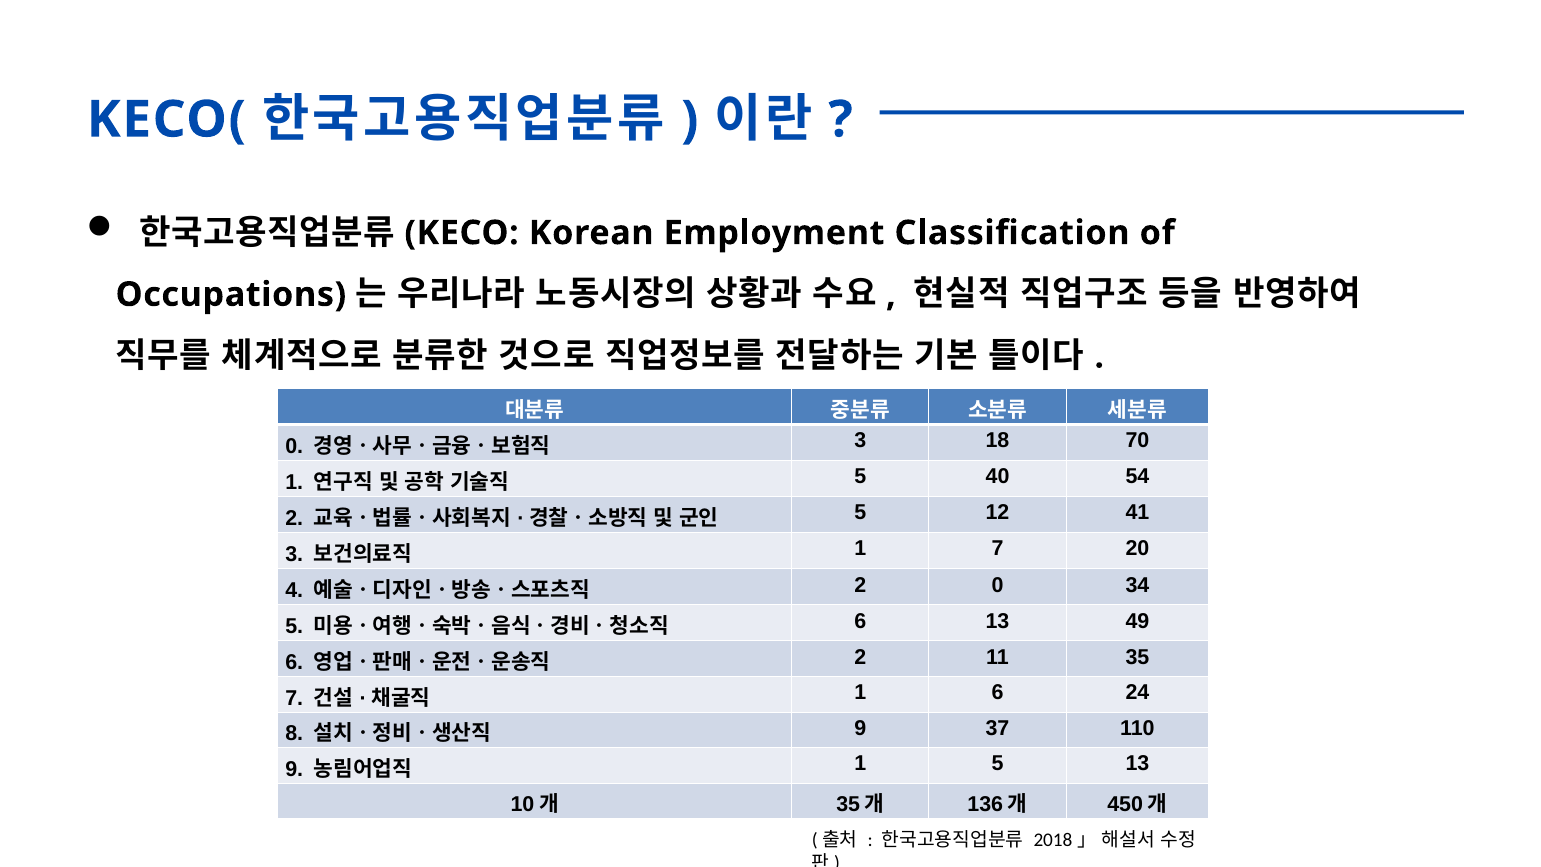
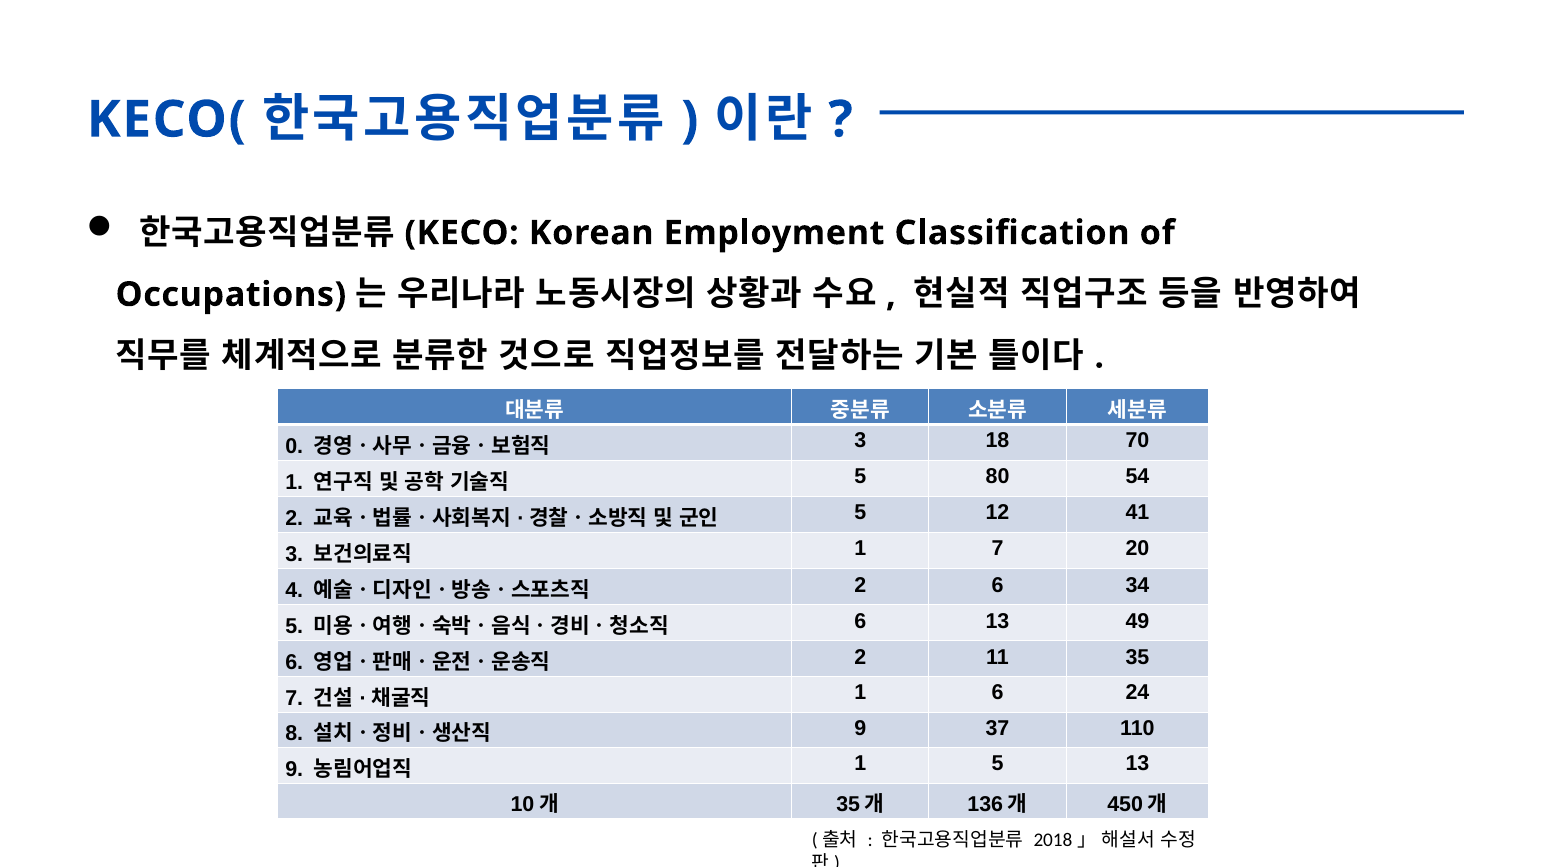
40: 40 -> 80
2 0: 0 -> 6
